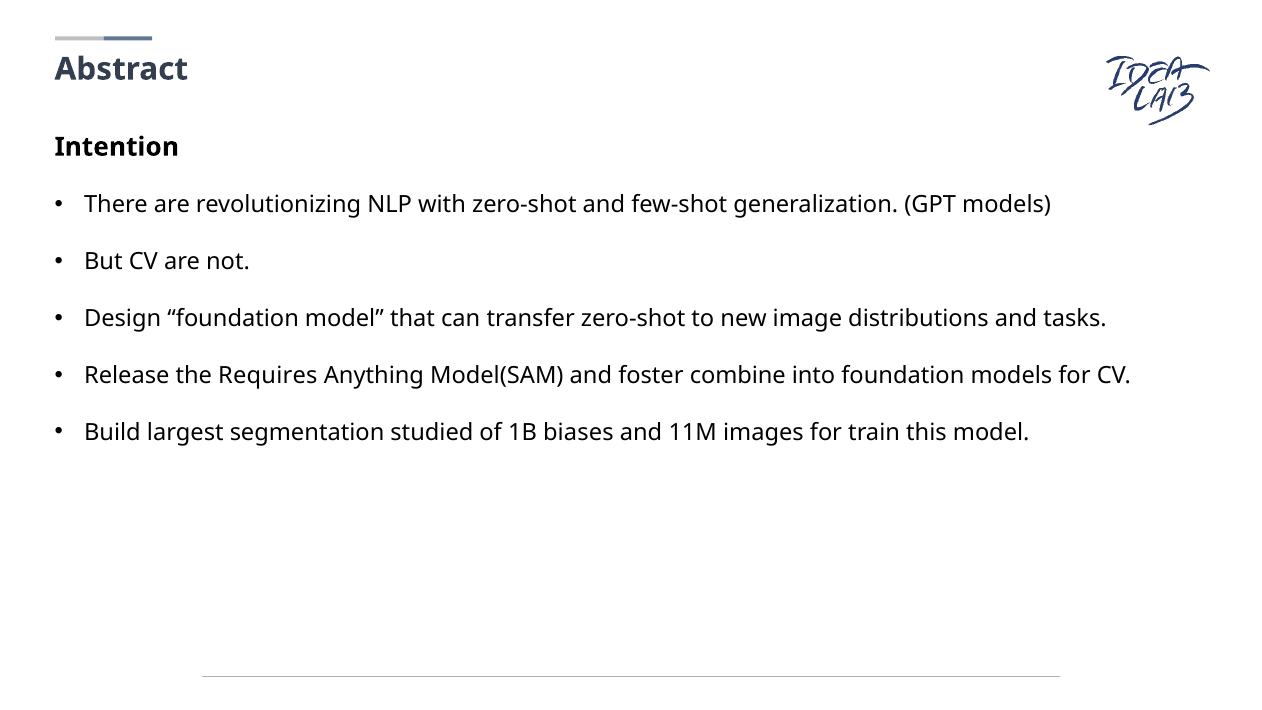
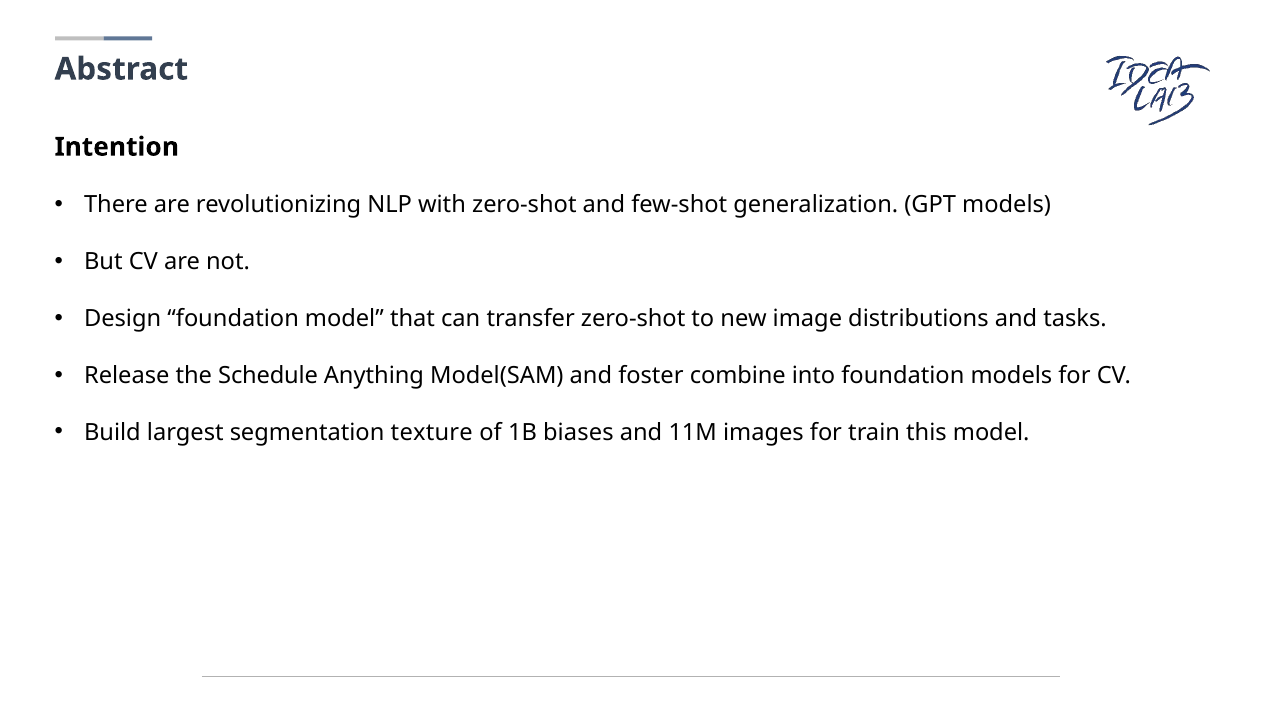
Requires: Requires -> Schedule
studied: studied -> texture
